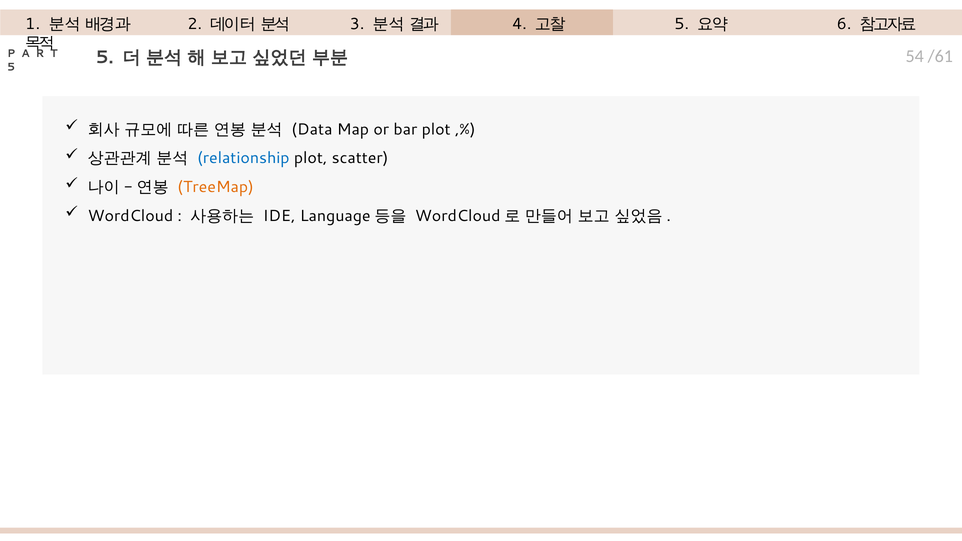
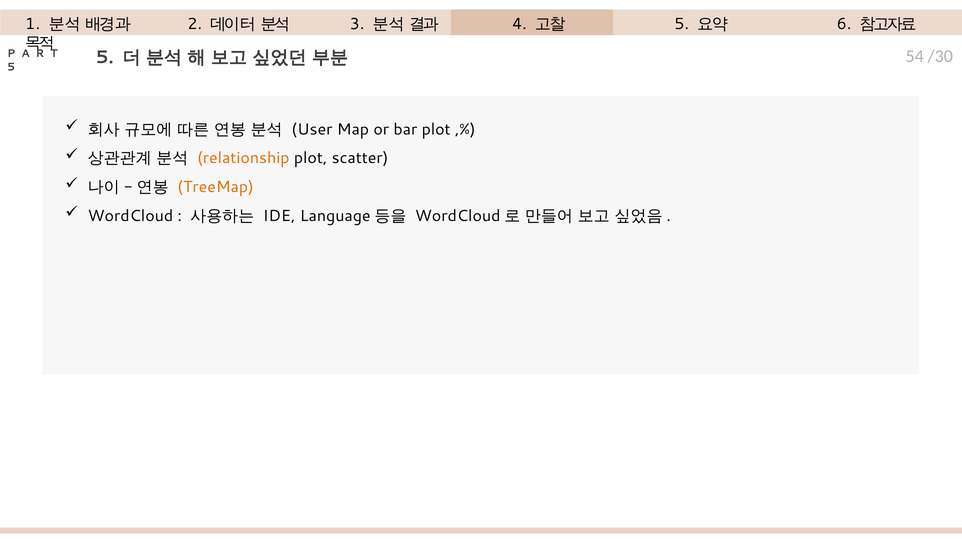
/61: /61 -> /30
Data: Data -> User
relationship colour: blue -> orange
